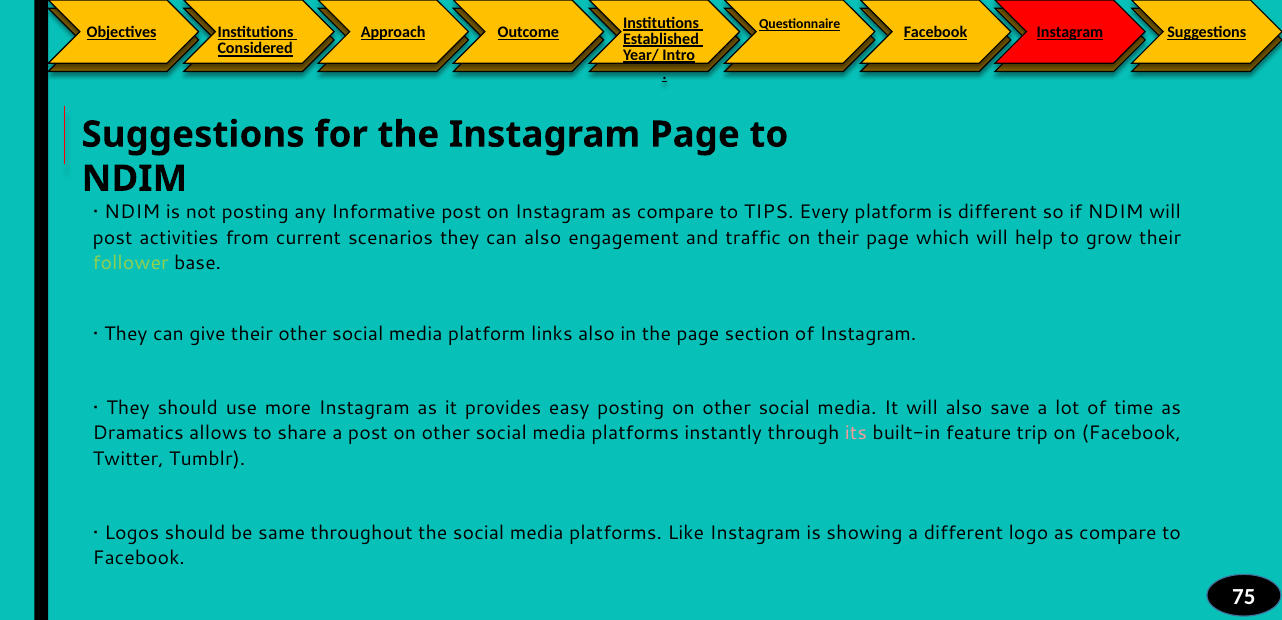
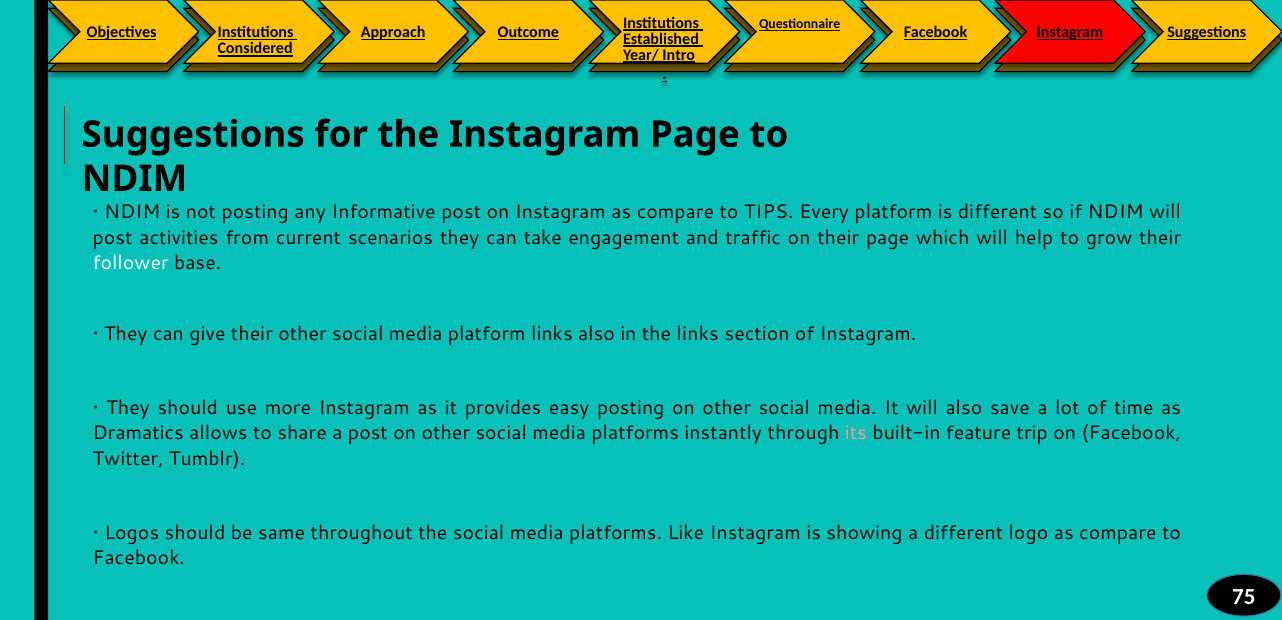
can also: also -> take
follower colour: light green -> white
the page: page -> links
